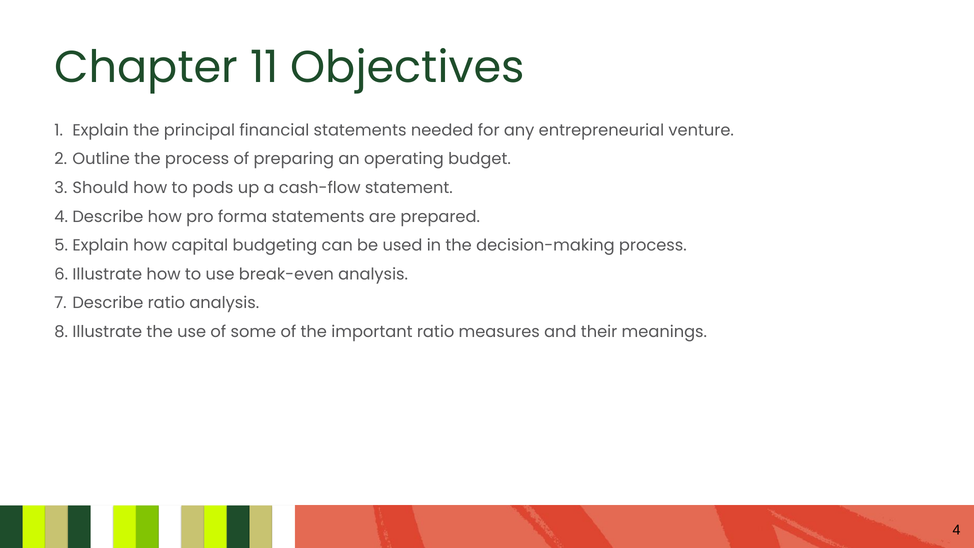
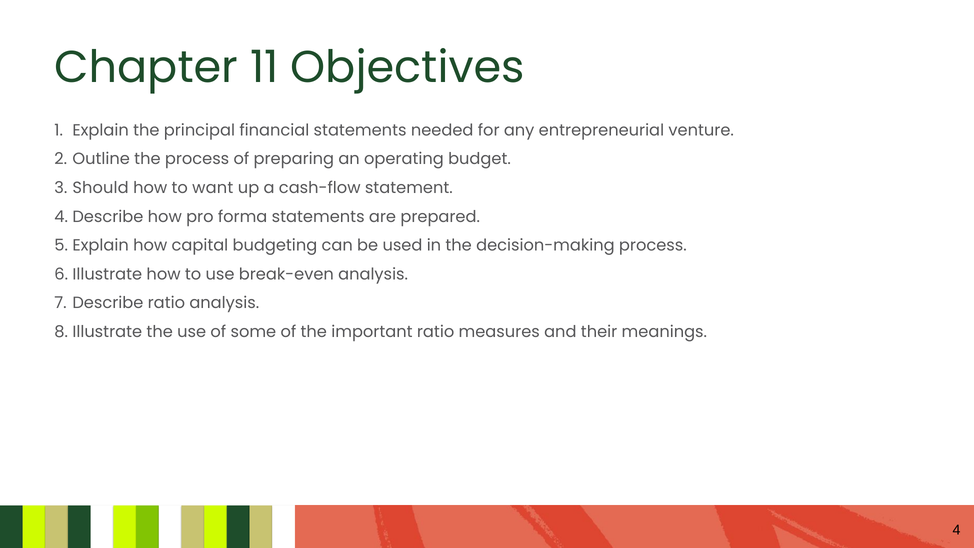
pods: pods -> want
